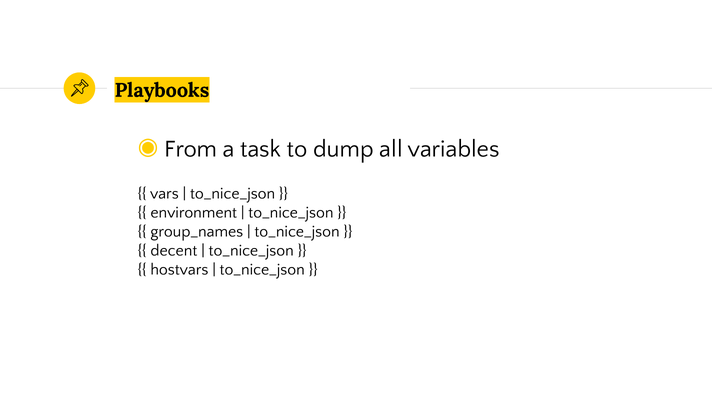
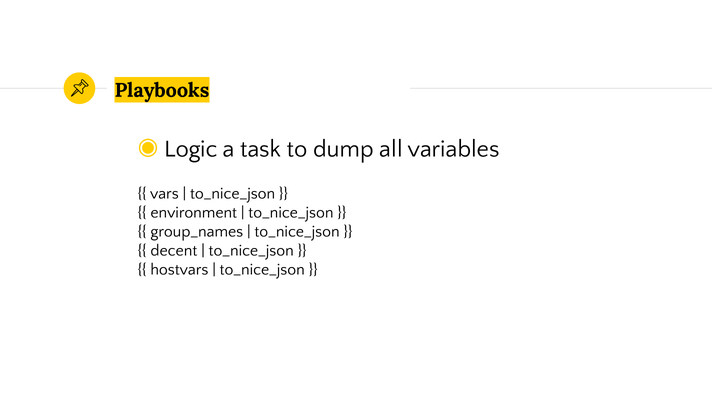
From: From -> Logic
